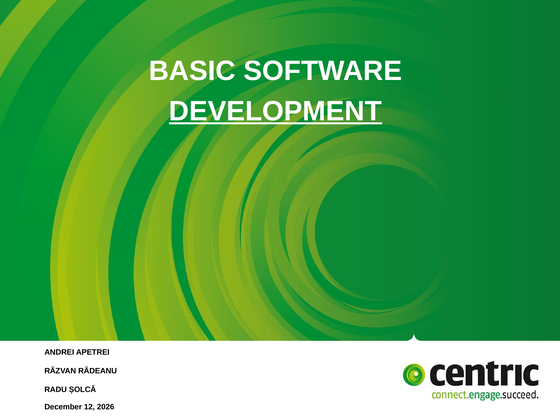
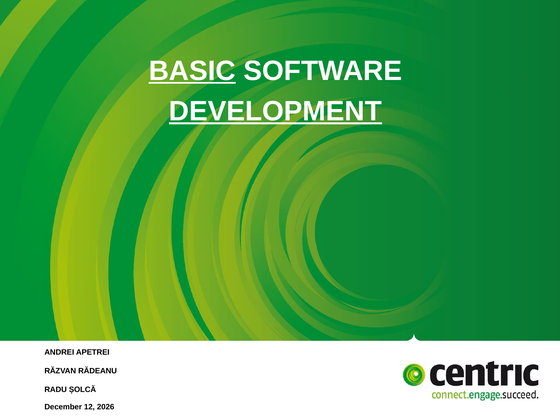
BASIC underline: none -> present
